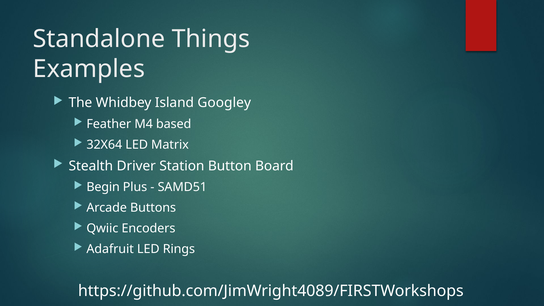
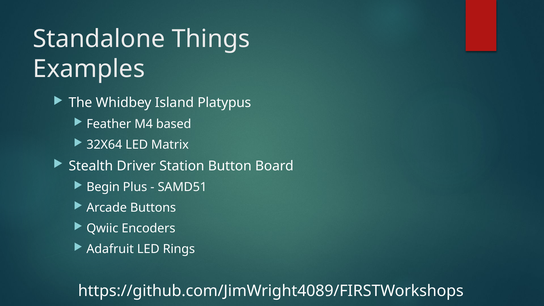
Googley: Googley -> Platypus
